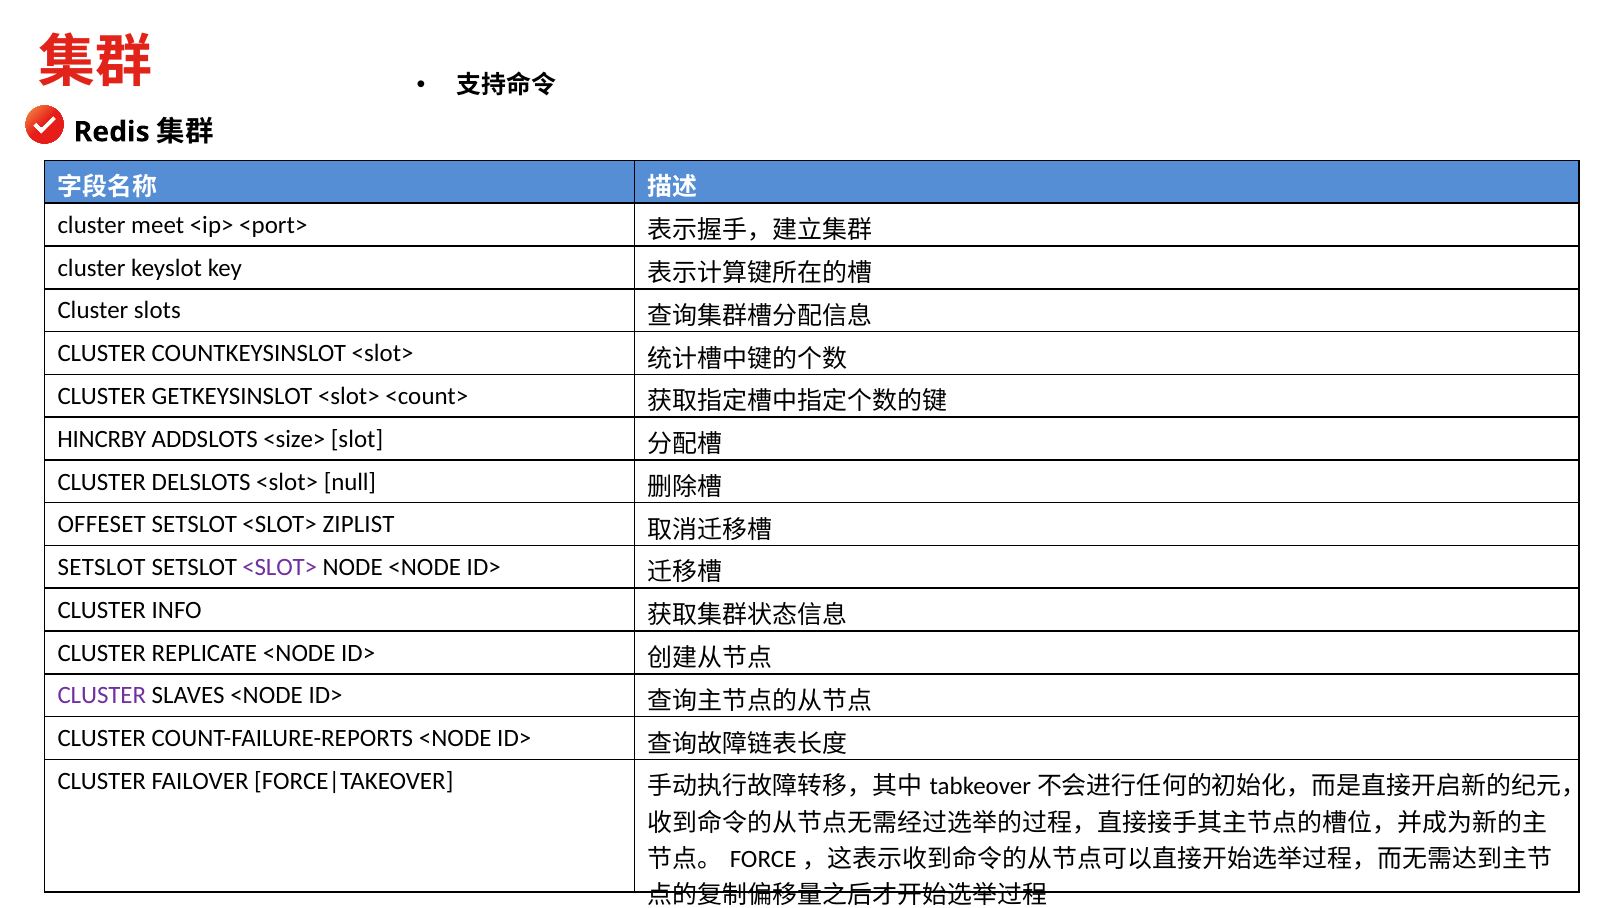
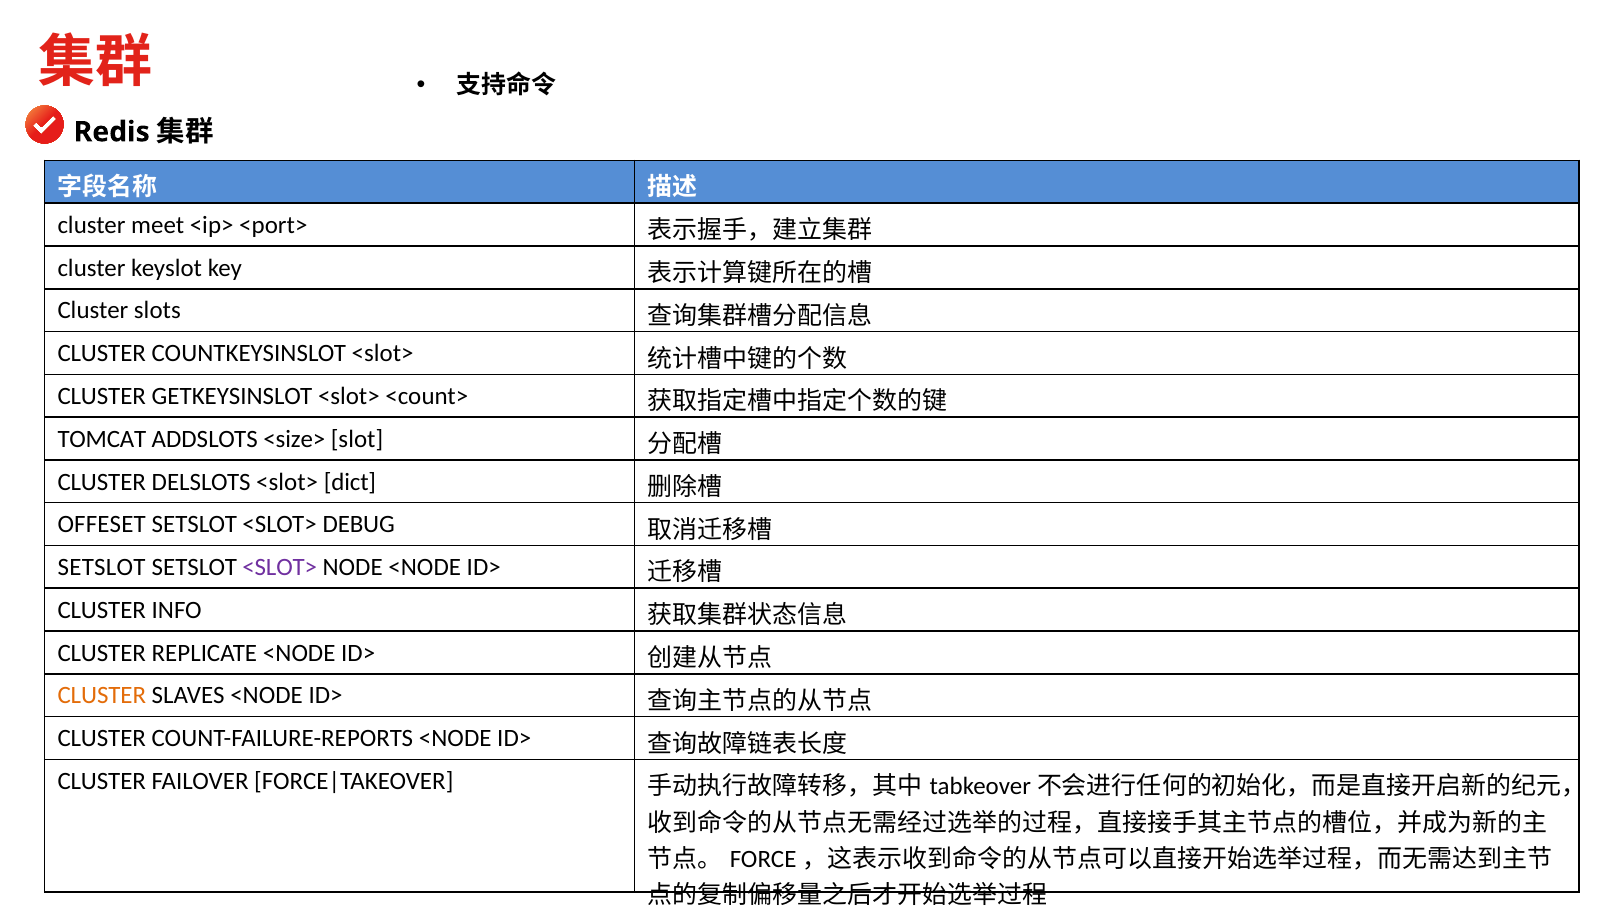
HINCRBY: HINCRBY -> TOMCAT
null: null -> dict
ZIPLIST: ZIPLIST -> DEBUG
CLUSTER at (102, 696) colour: purple -> orange
